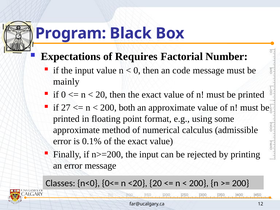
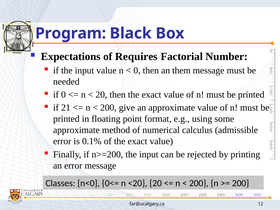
code: code -> them
mainly: mainly -> needed
27: 27 -> 21
both: both -> give
